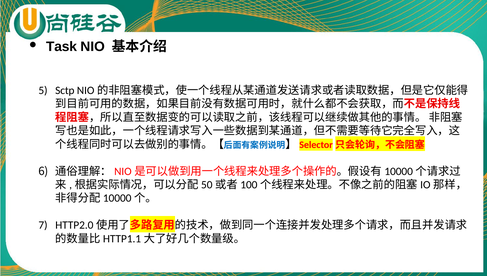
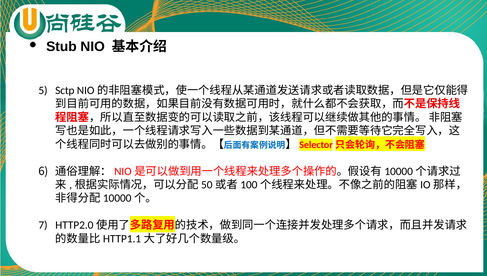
Task: Task -> Stub
